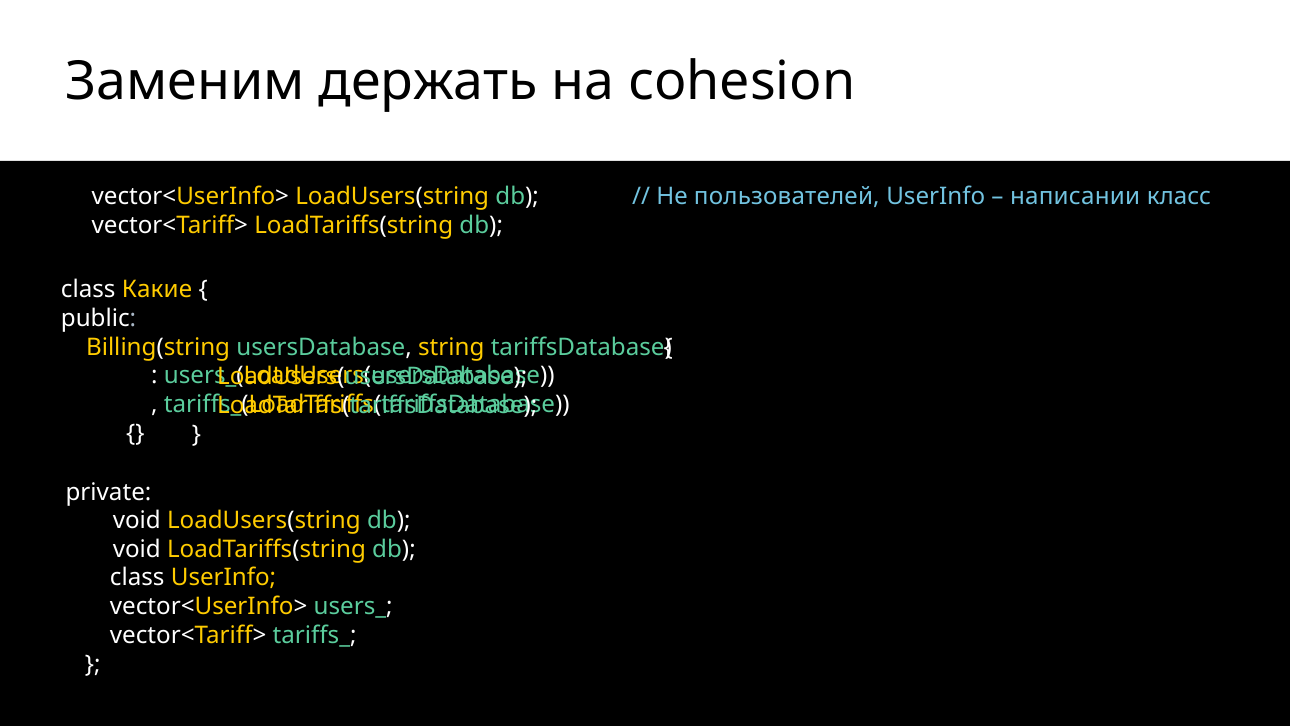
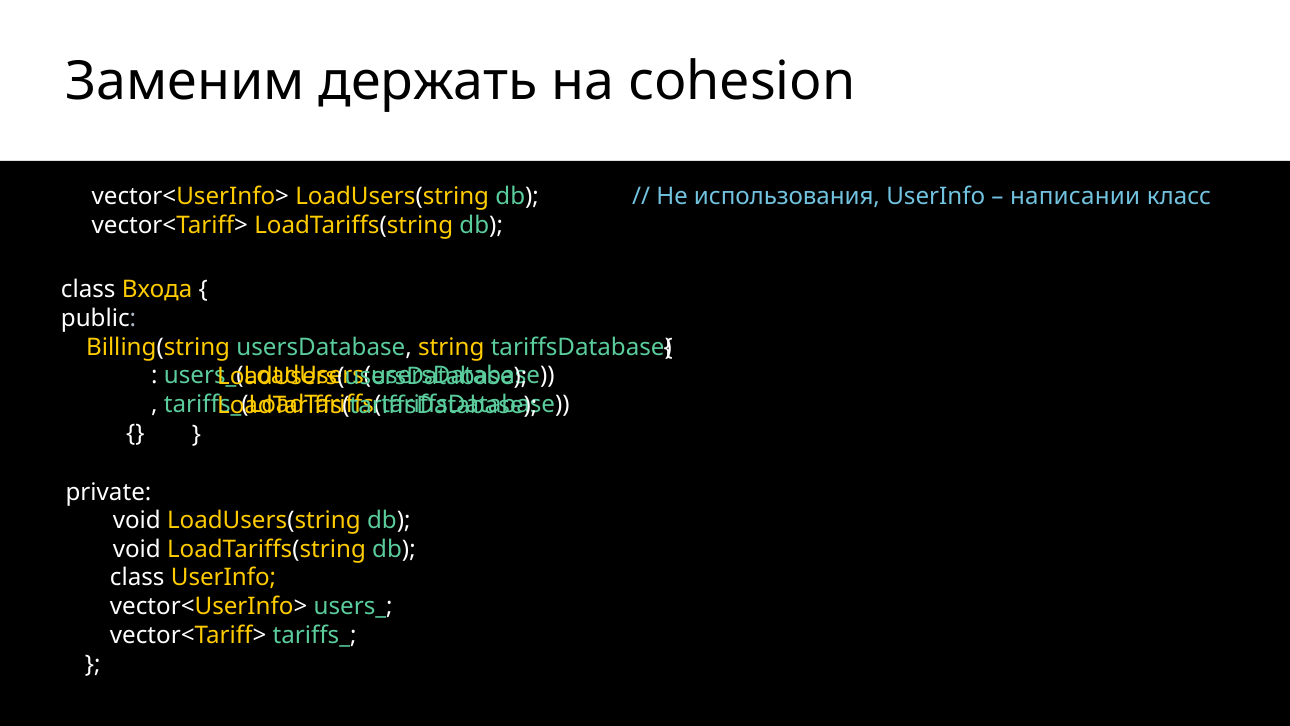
пользователей: пользователей -> использования
Какие: Какие -> Входа
